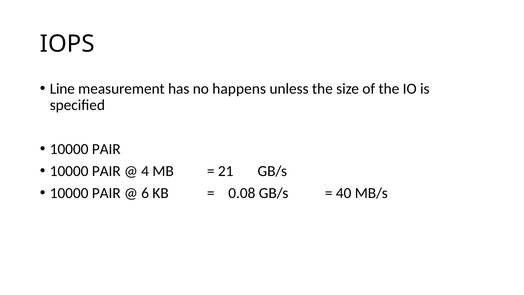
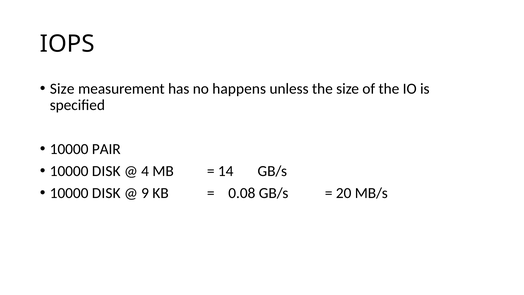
Line at (62, 89): Line -> Size
PAIR at (106, 171): PAIR -> DISK
21: 21 -> 14
PAIR at (106, 193): PAIR -> DISK
6: 6 -> 9
40: 40 -> 20
